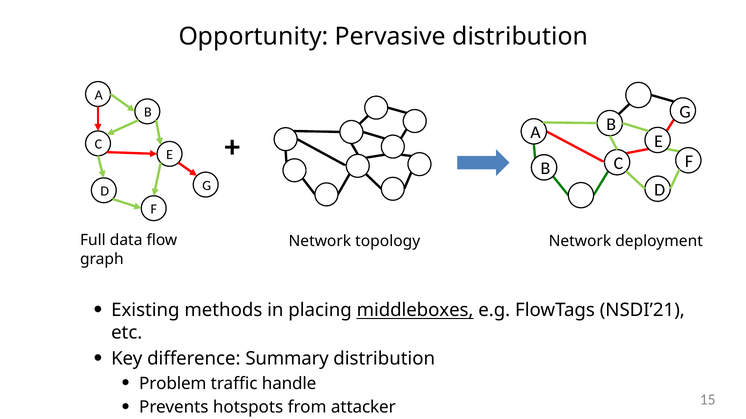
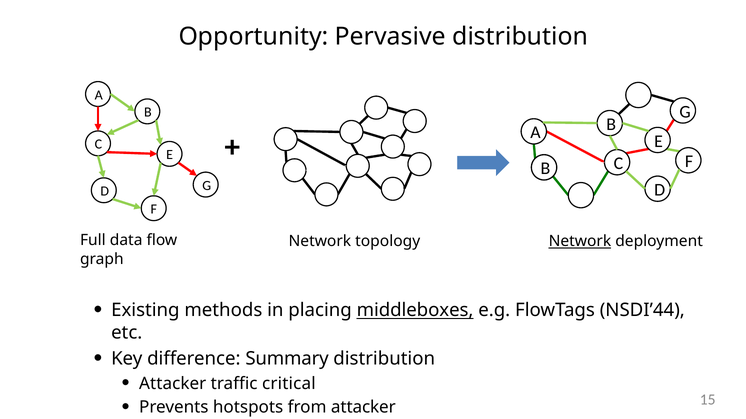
Network at (580, 242) underline: none -> present
NSDI’21: NSDI’21 -> NSDI’44
Problem at (173, 384): Problem -> Attacker
handle: handle -> critical
